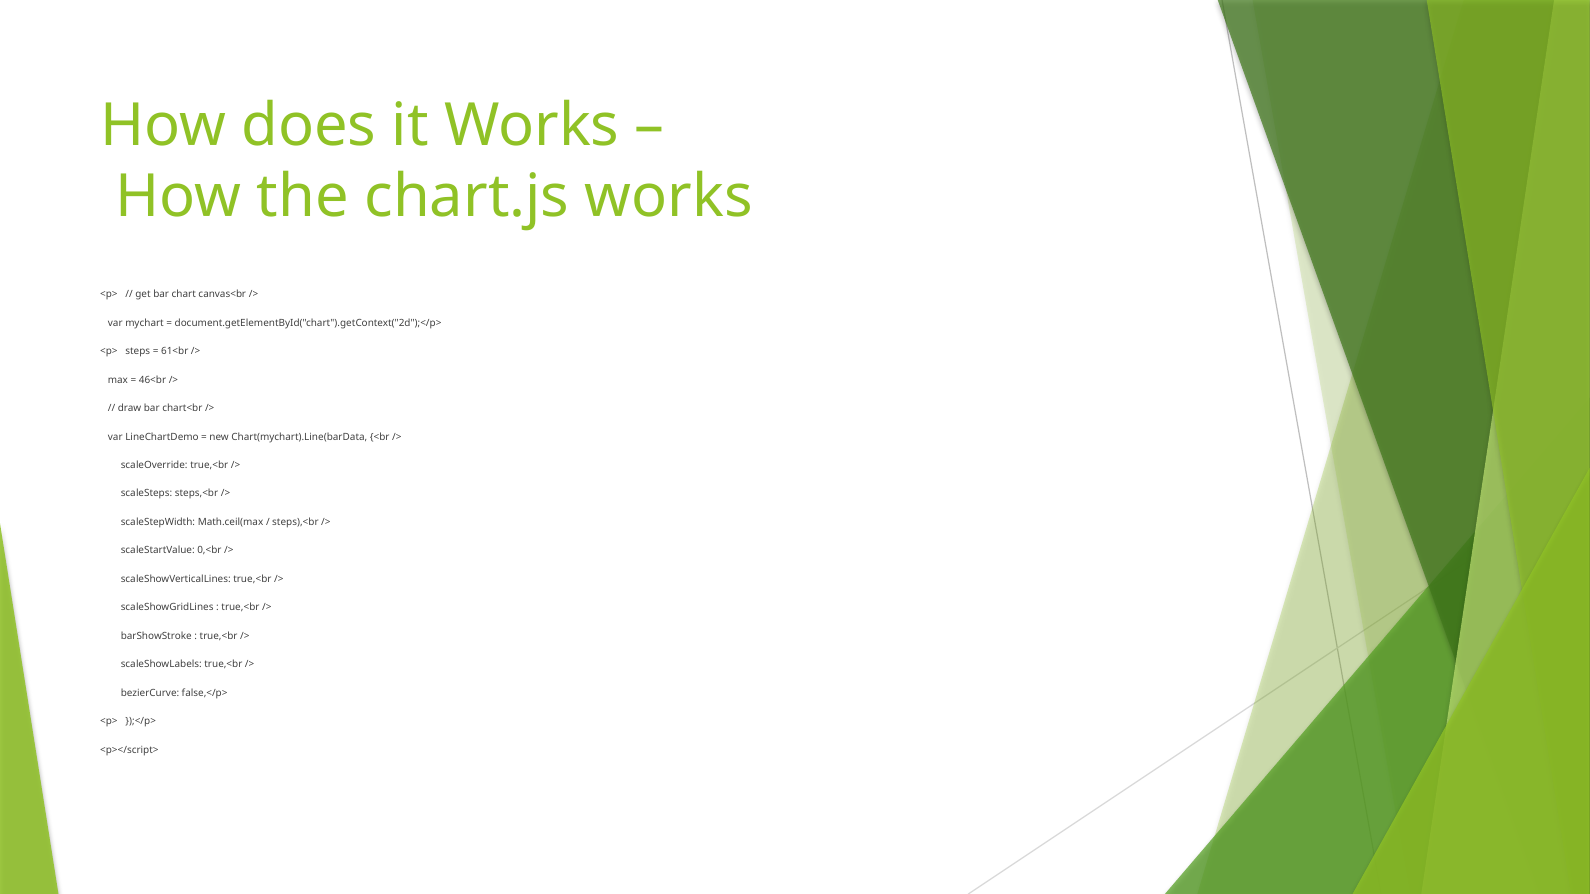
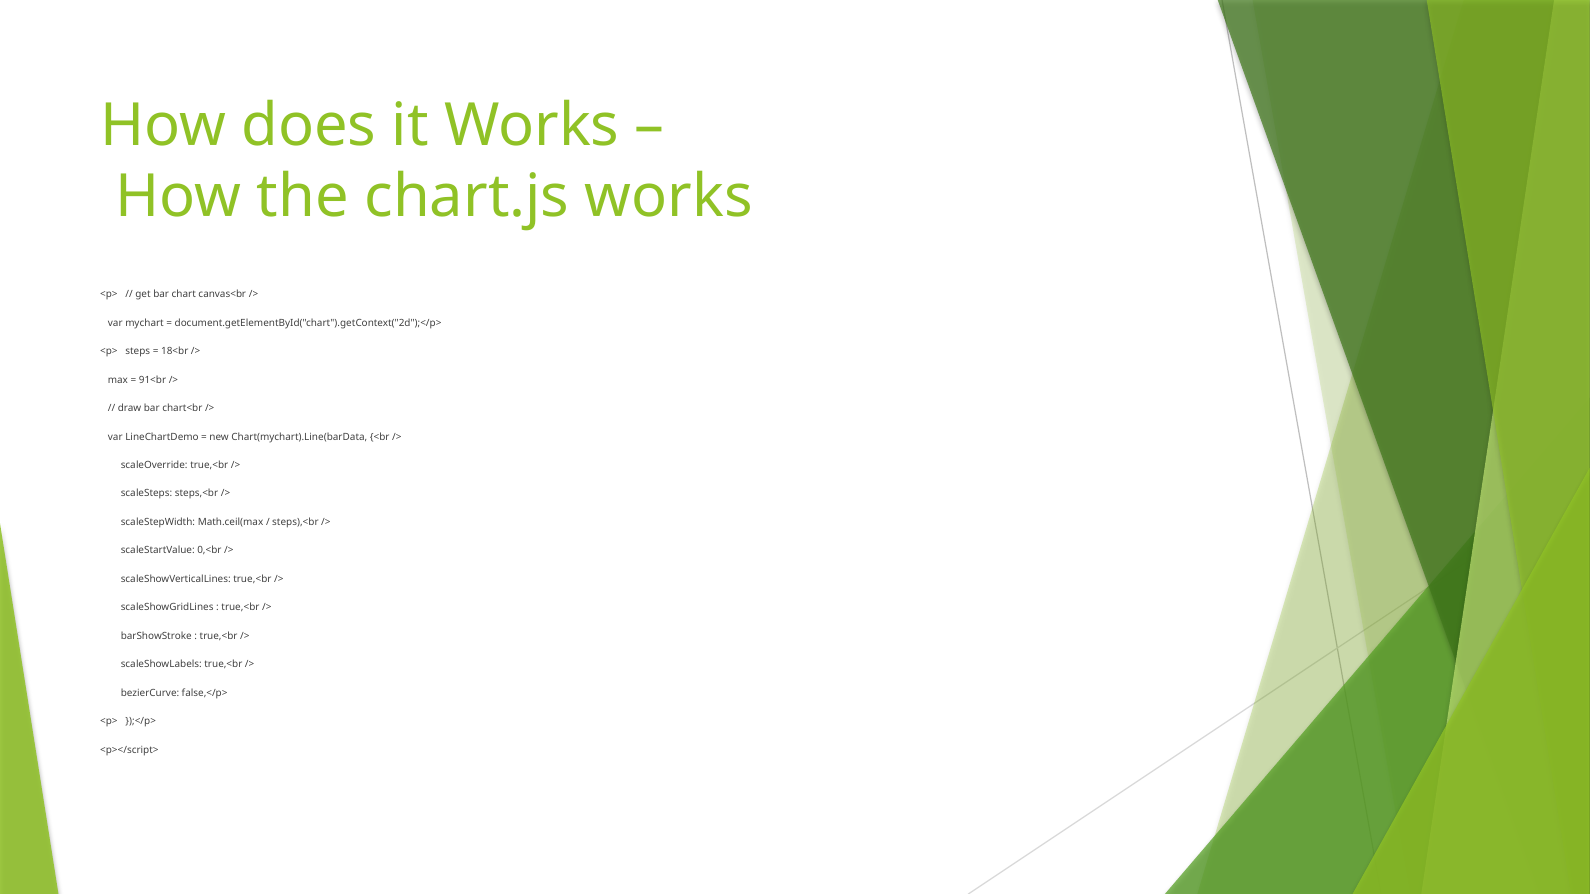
61<br: 61<br -> 18<br
46<br: 46<br -> 91<br
